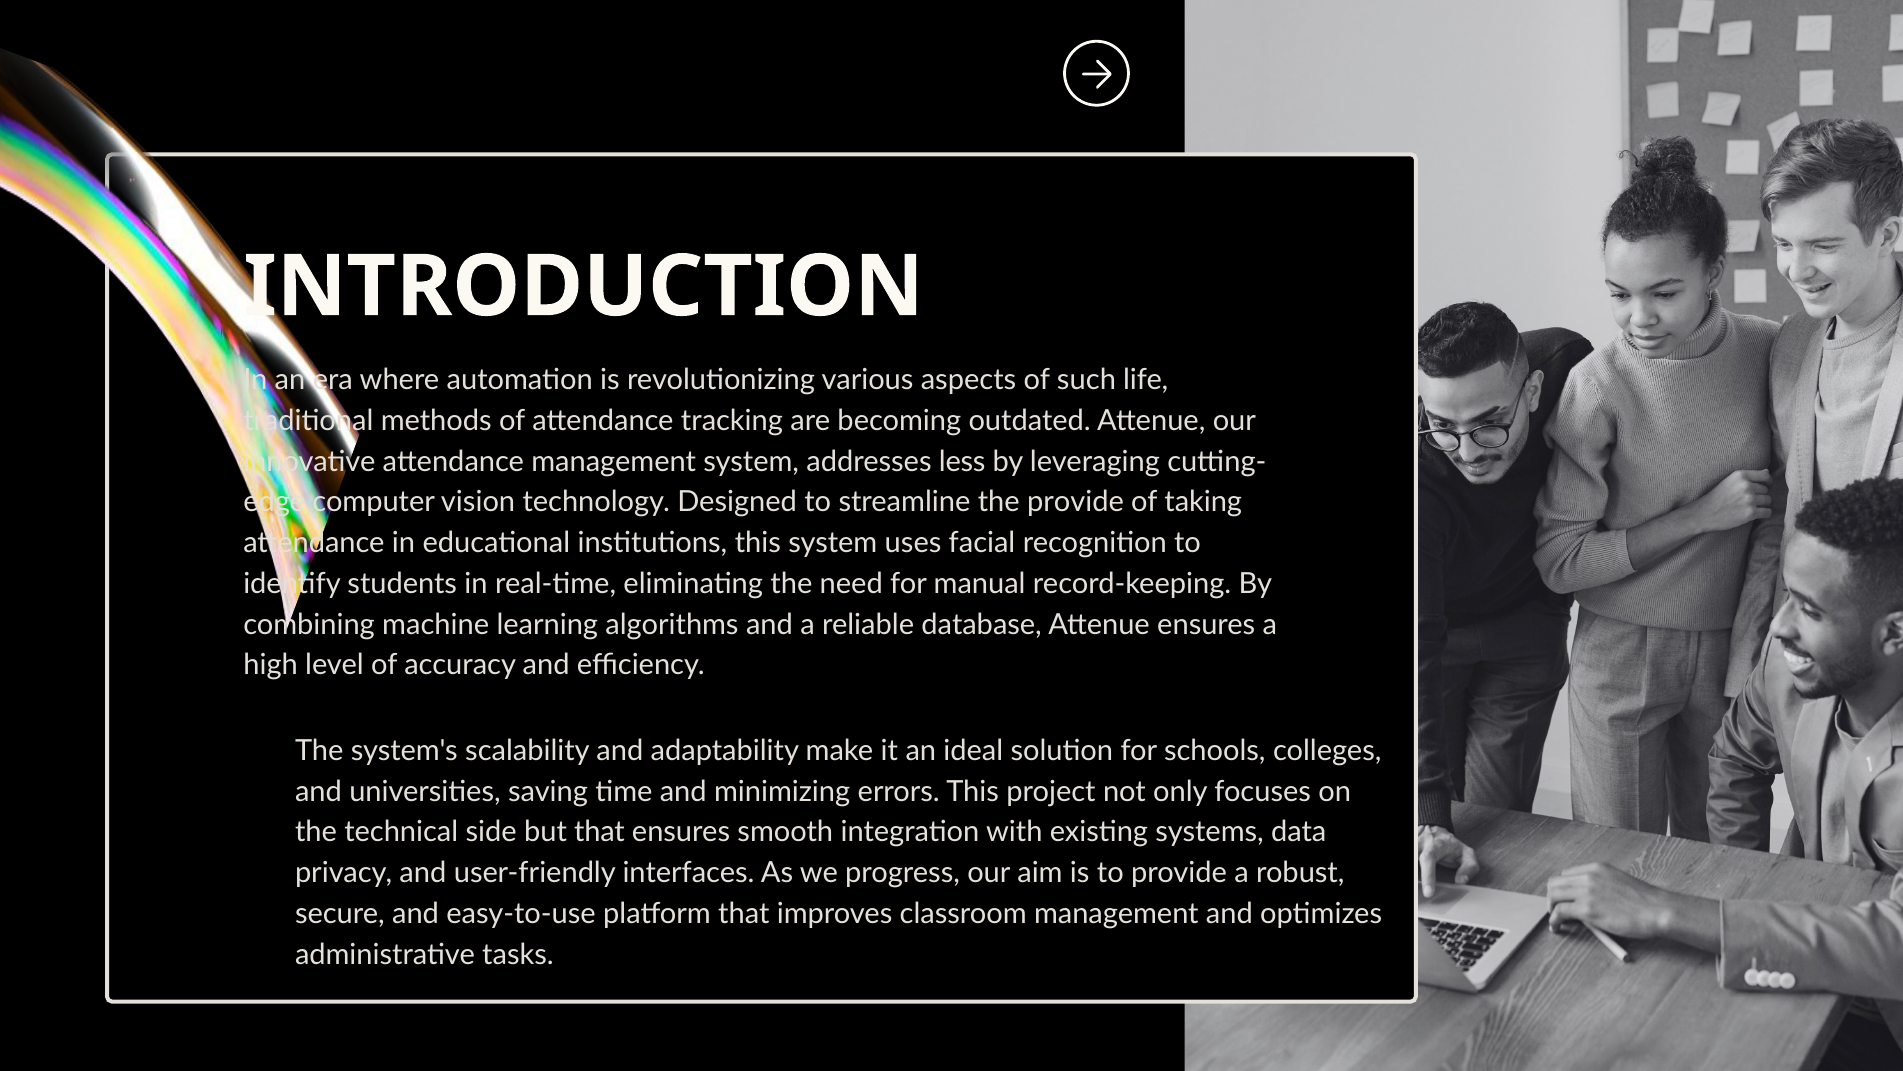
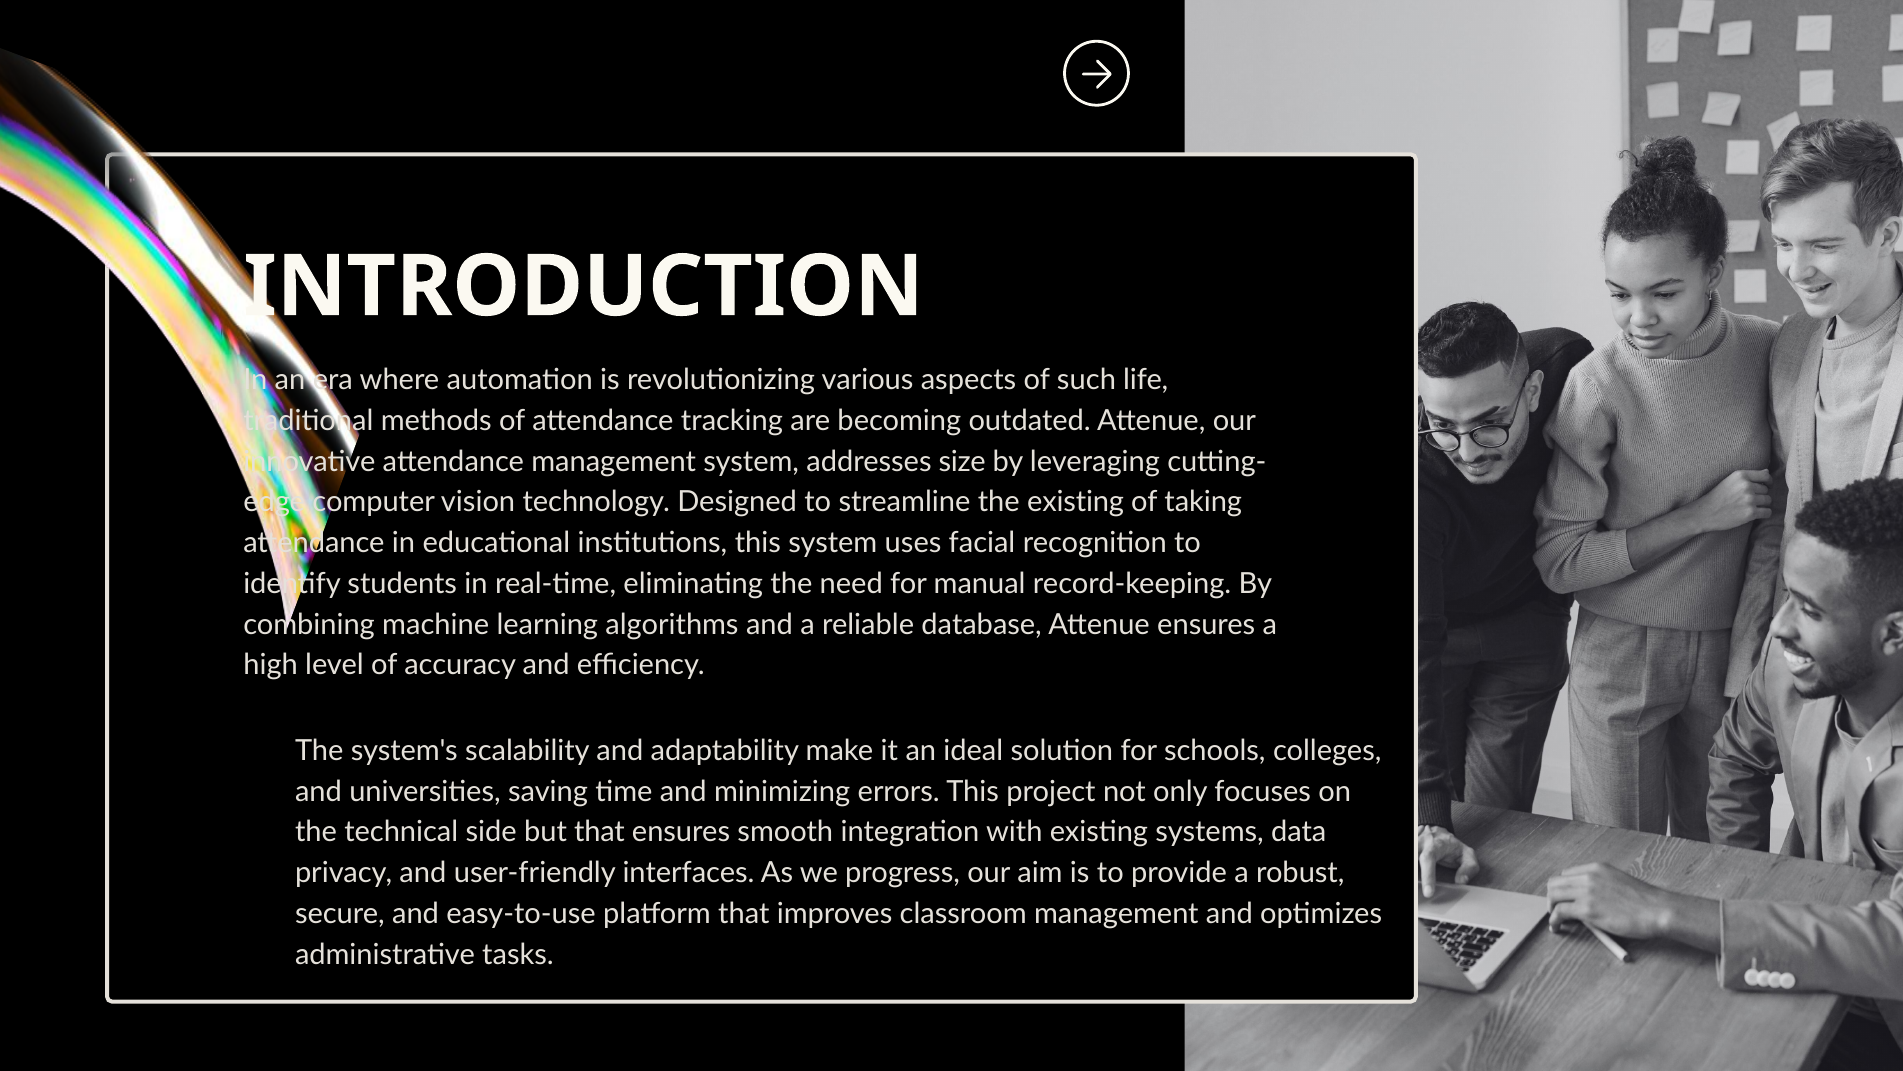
less: less -> size
the provide: provide -> existing
